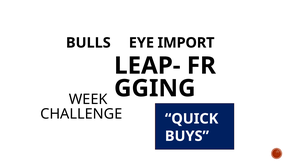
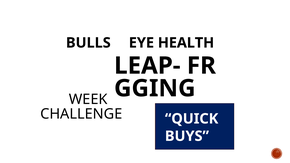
IMPORT: IMPORT -> HEALTH
